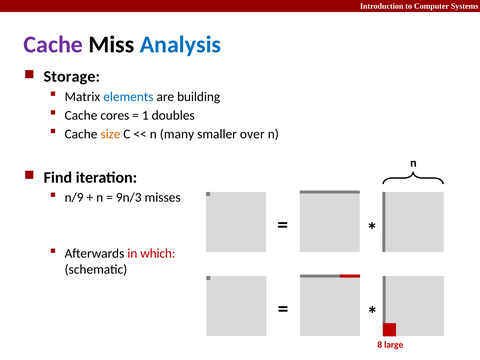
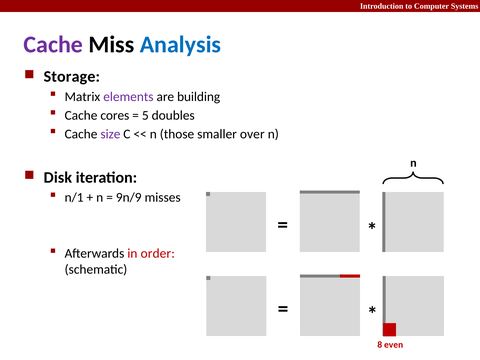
elements colour: blue -> purple
1: 1 -> 5
size colour: orange -> purple
many: many -> those
Find: Find -> Disk
n/9: n/9 -> n/1
9n/3: 9n/3 -> 9n/9
which: which -> order
large: large -> even
